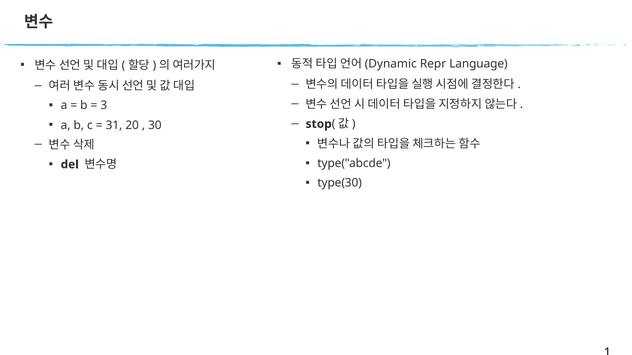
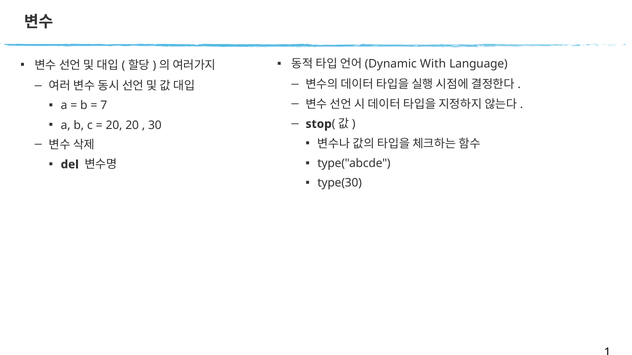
Repr: Repr -> With
3: 3 -> 7
31 at (114, 125): 31 -> 20
